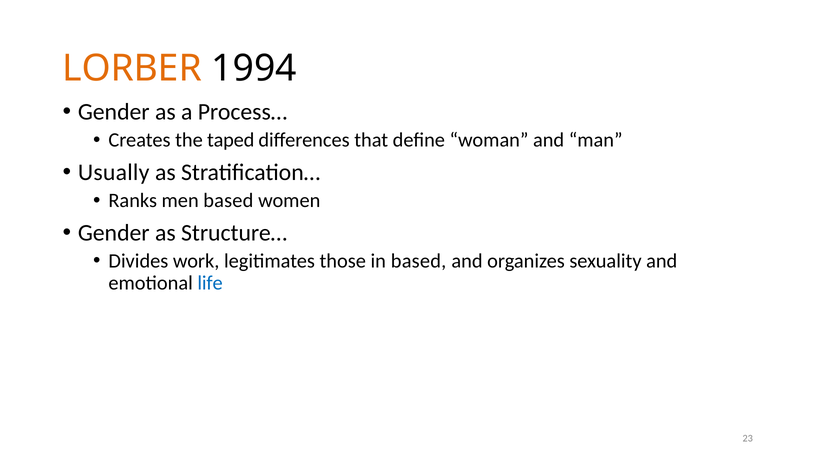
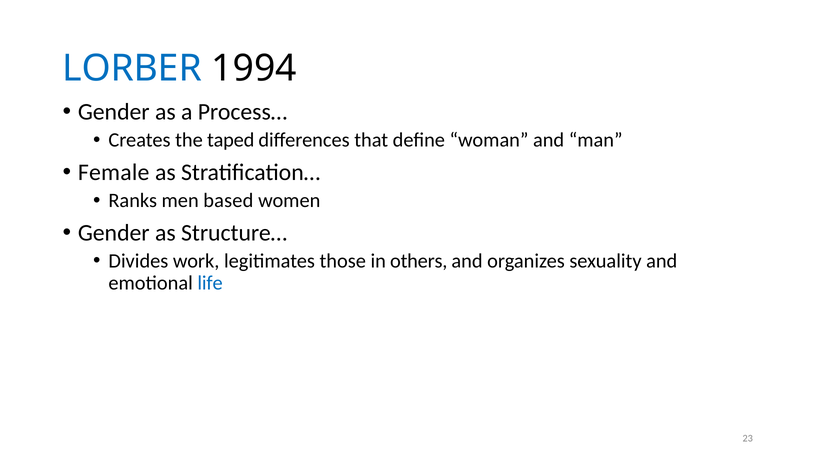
LORBER colour: orange -> blue
Usually: Usually -> Female
in based: based -> others
